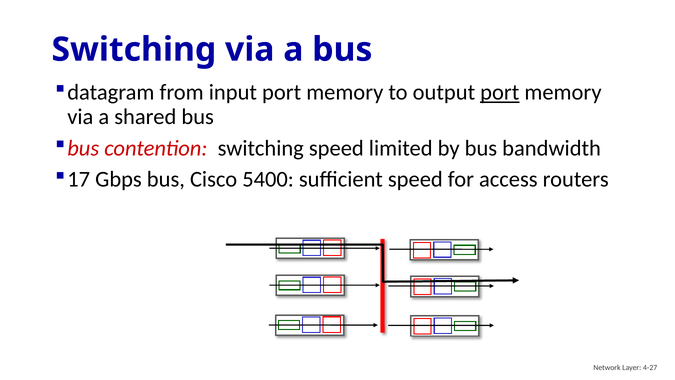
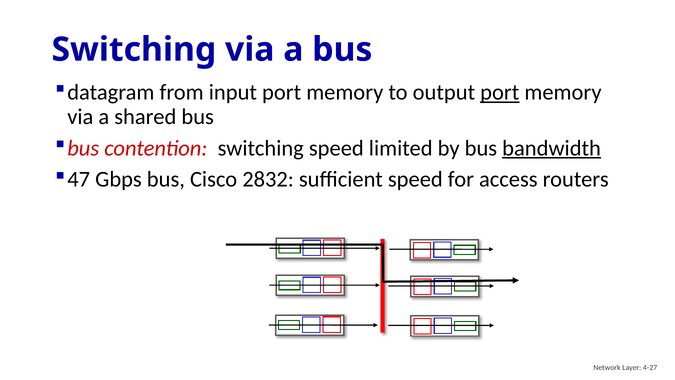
bandwidth underline: none -> present
17: 17 -> 47
5400: 5400 -> 2832
